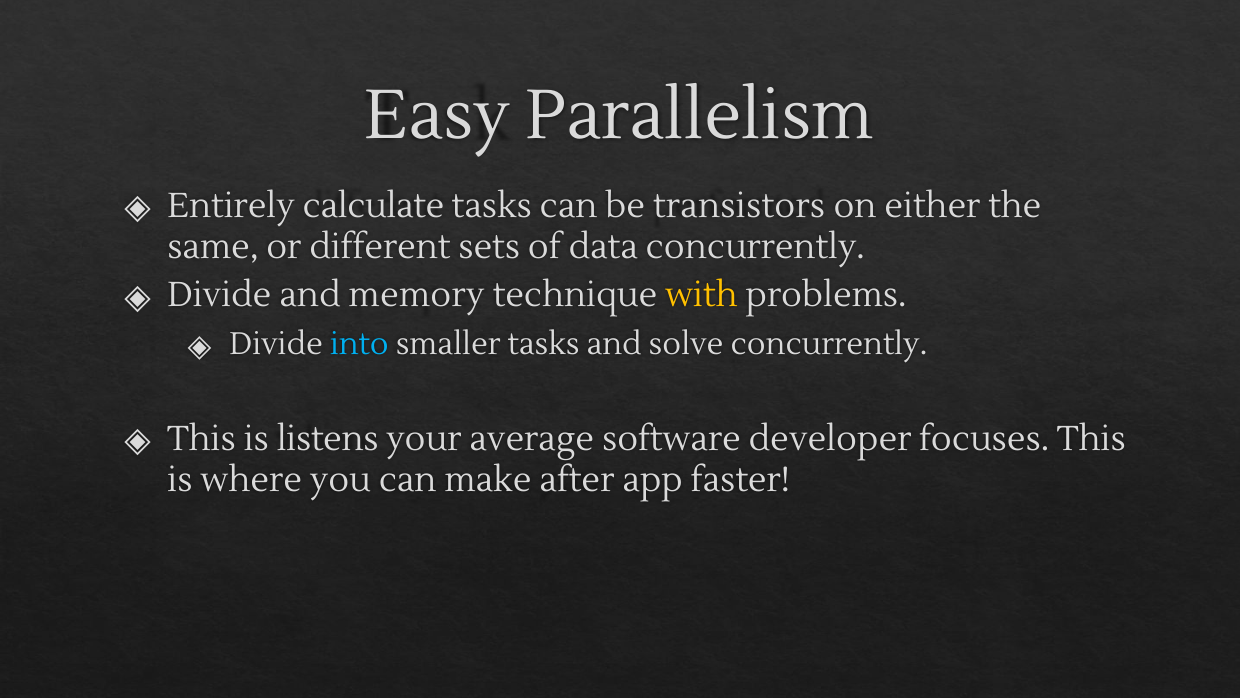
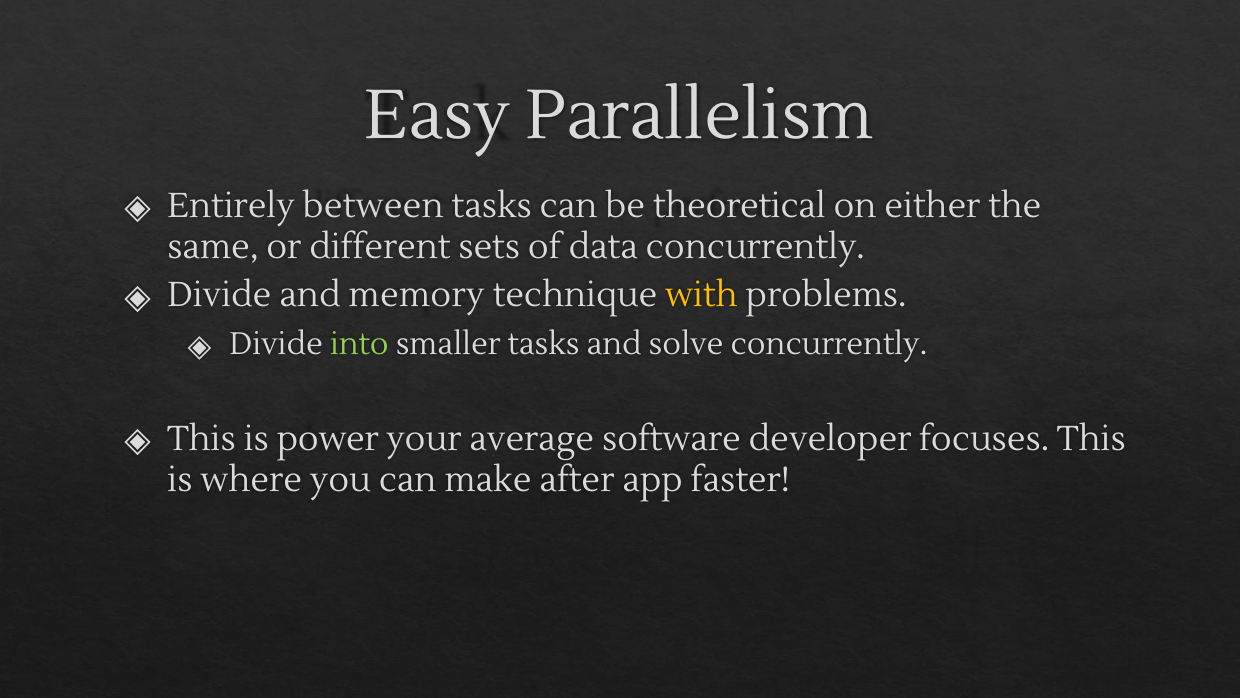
calculate: calculate -> between
transistors: transistors -> theoretical
into colour: light blue -> light green
listens: listens -> power
